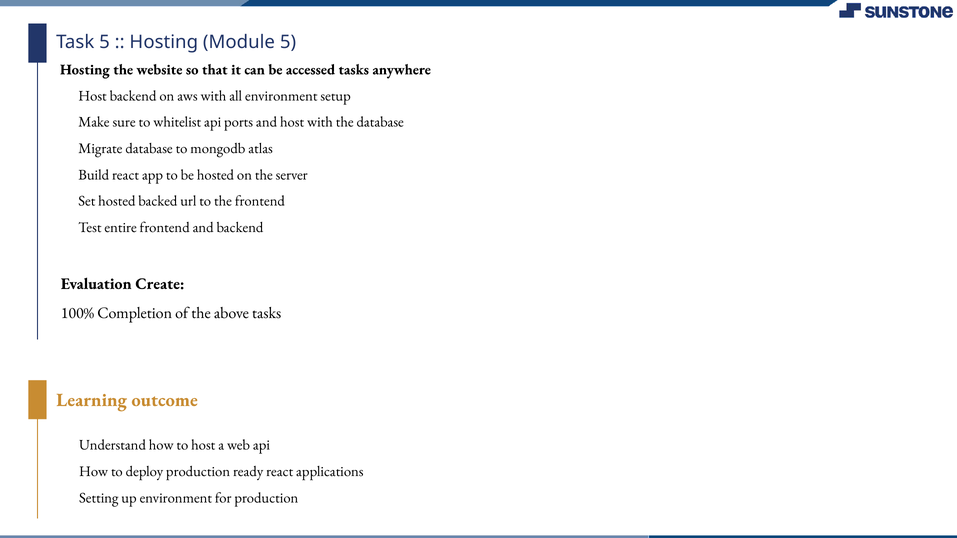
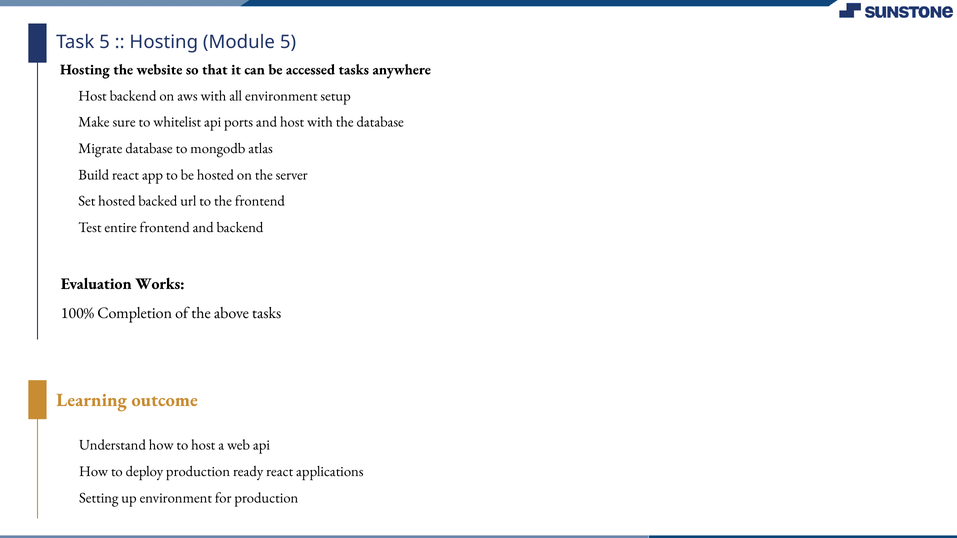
Create: Create -> Works
